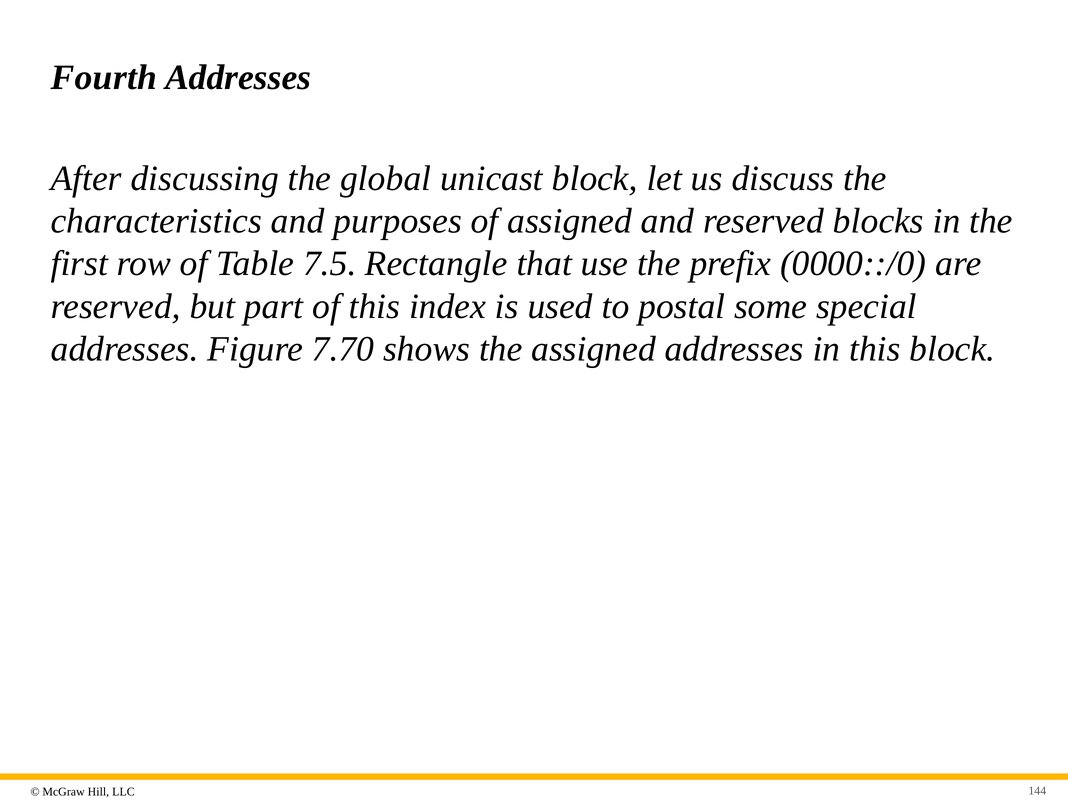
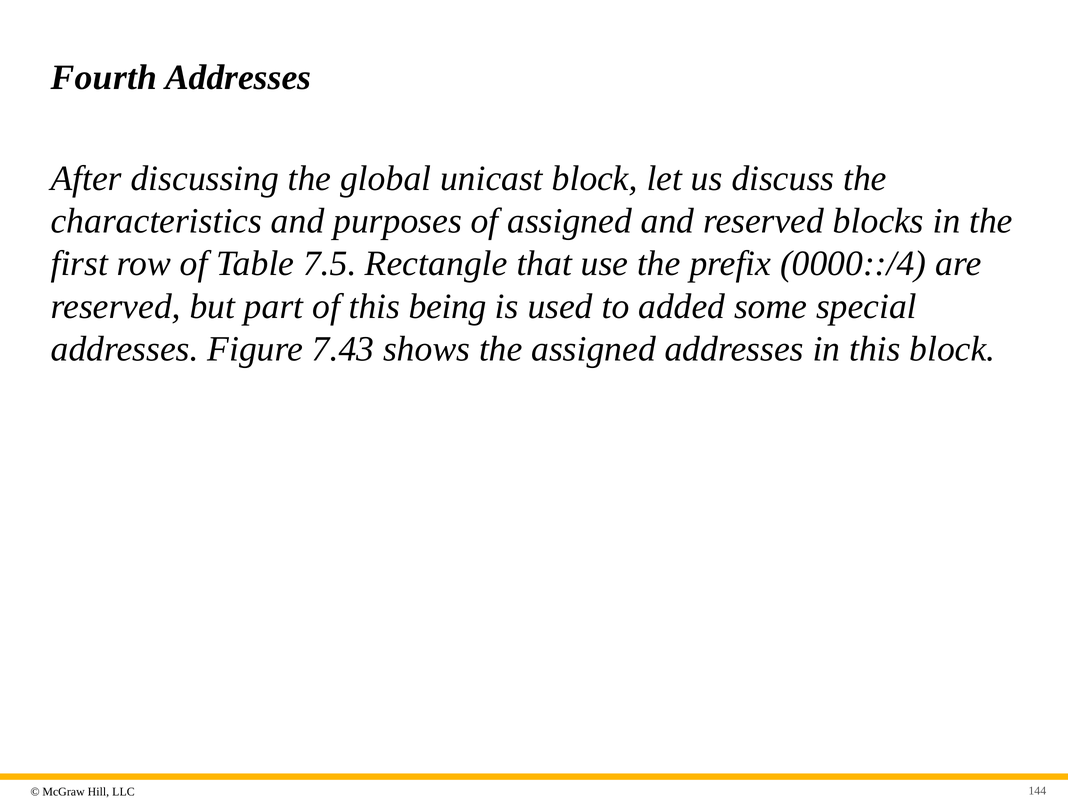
0000::/0: 0000::/0 -> 0000::/4
index: index -> being
postal: postal -> added
7.70: 7.70 -> 7.43
